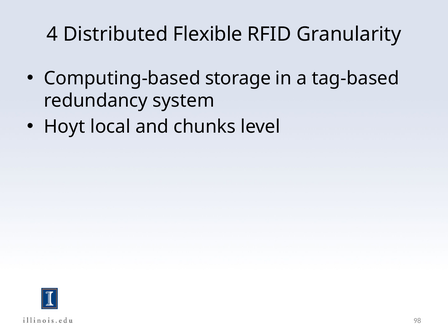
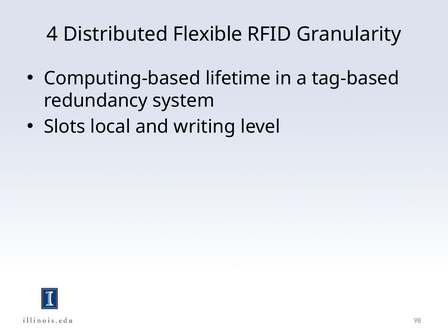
storage: storage -> lifetime
Hoyt: Hoyt -> Slots
chunks: chunks -> writing
